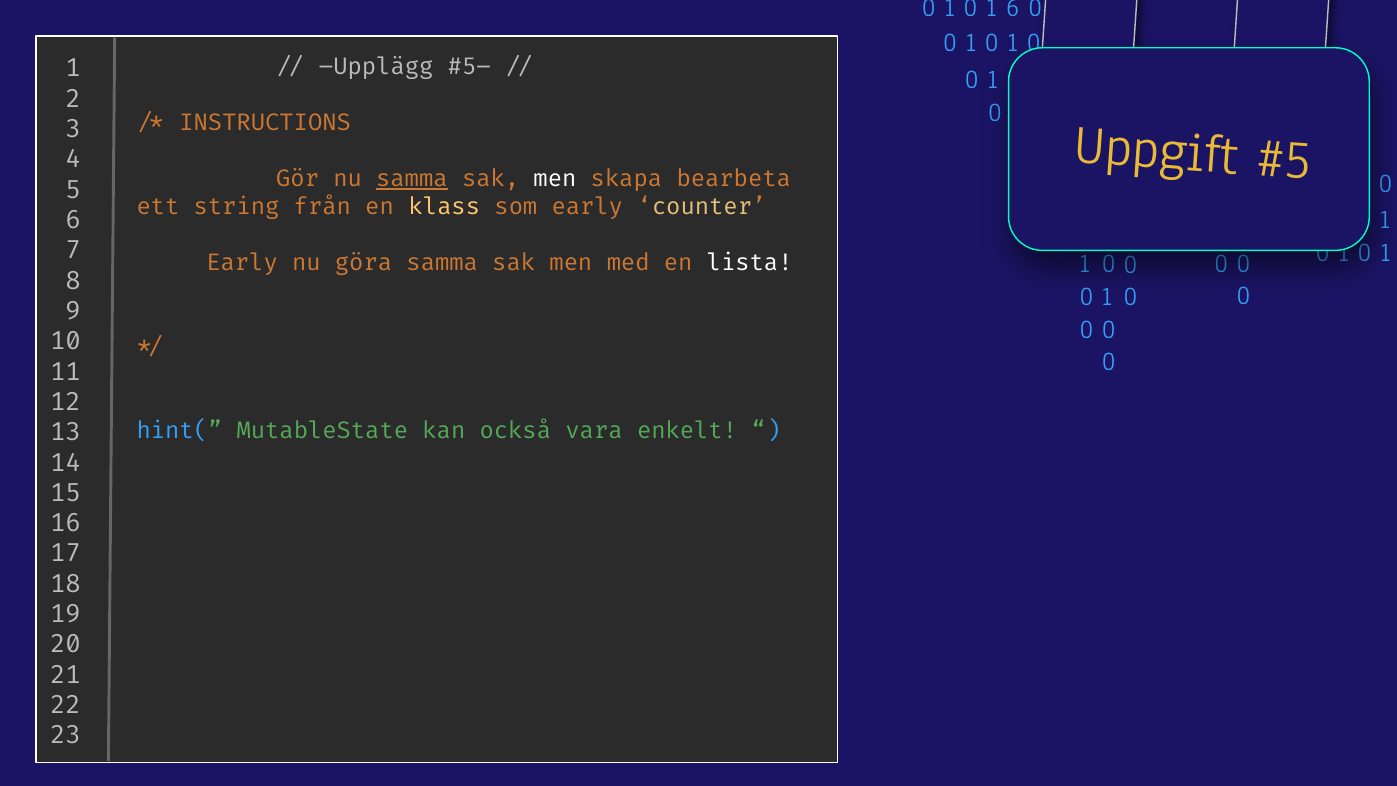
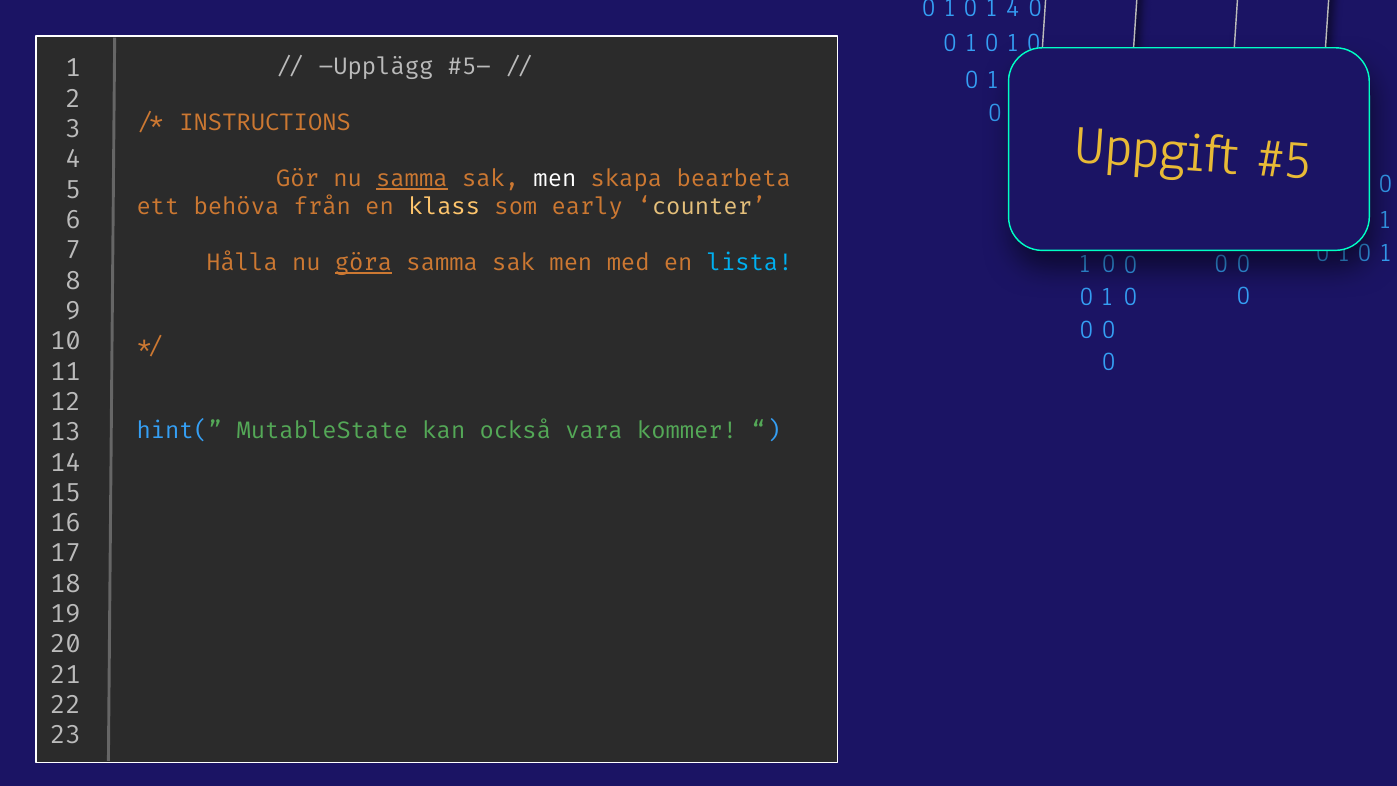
1 6: 6 -> 4
string: string -> behöva
Early at (242, 263): Early -> Hålla
göra underline: none -> present
lista colour: white -> light blue
enkelt: enkelt -> kommer
